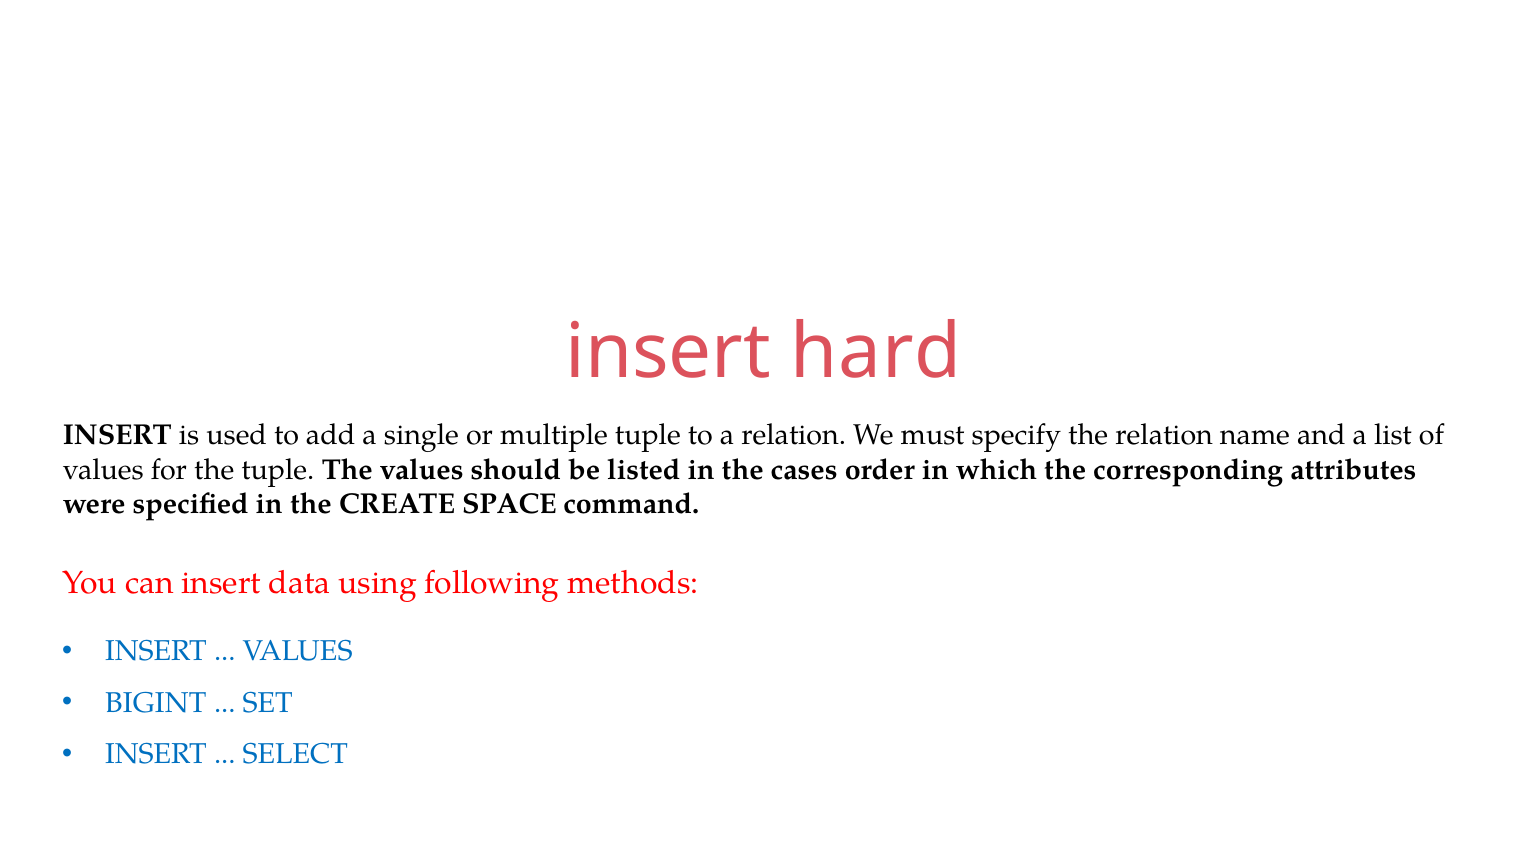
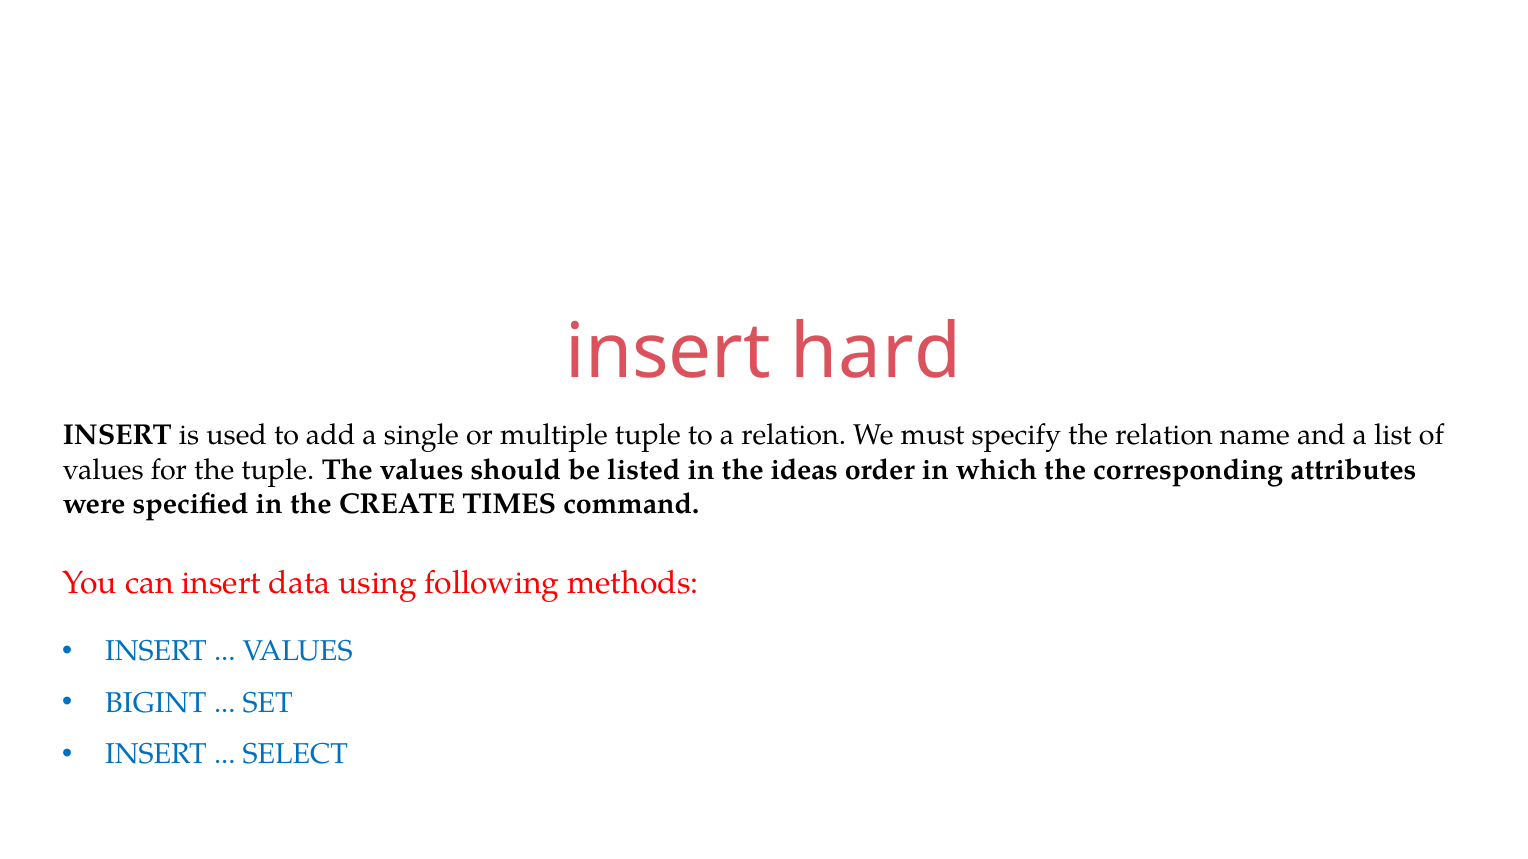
cases: cases -> ideas
SPACE: SPACE -> TIMES
